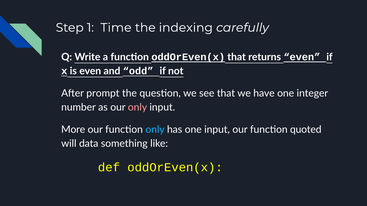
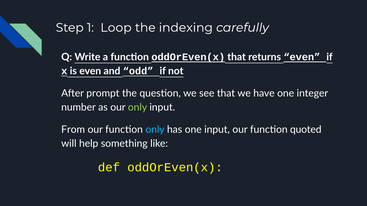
Time: Time -> Loop
only at (138, 107) colour: pink -> light green
More: More -> From
data: data -> help
